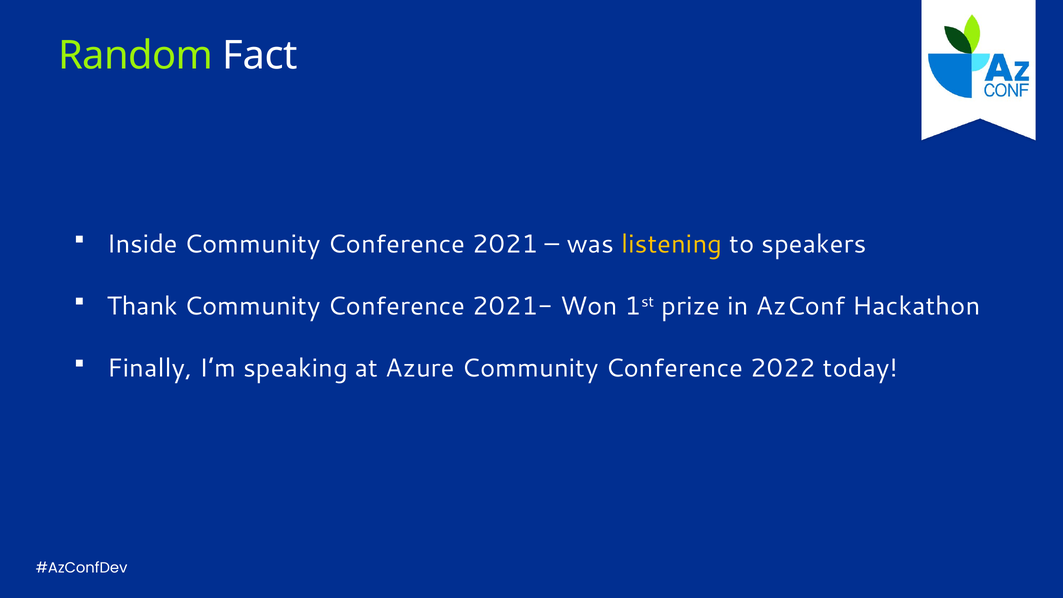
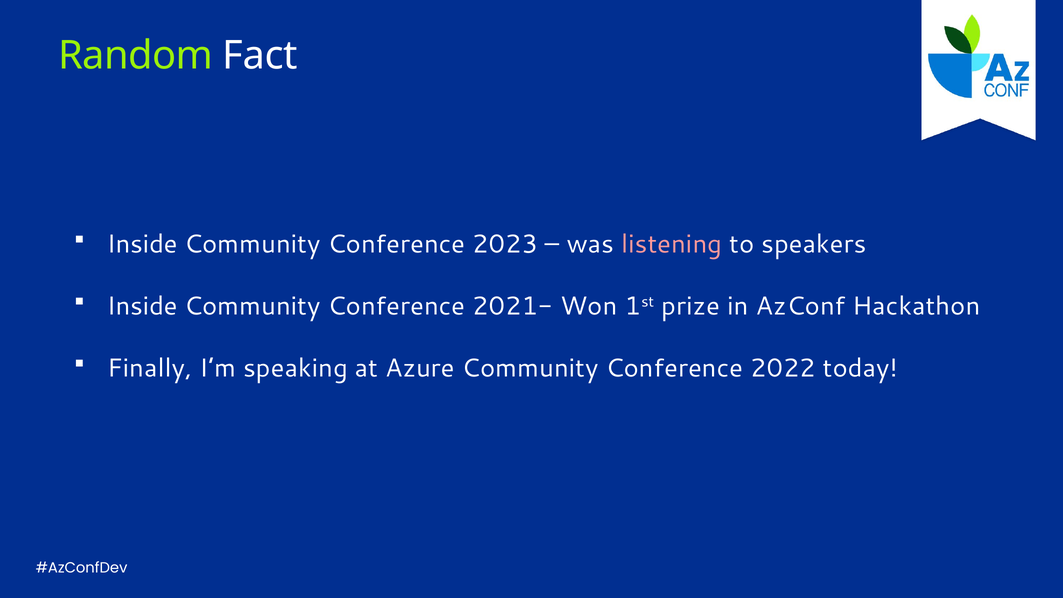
2021: 2021 -> 2023
listening colour: yellow -> pink
Thank at (142, 306): Thank -> Inside
